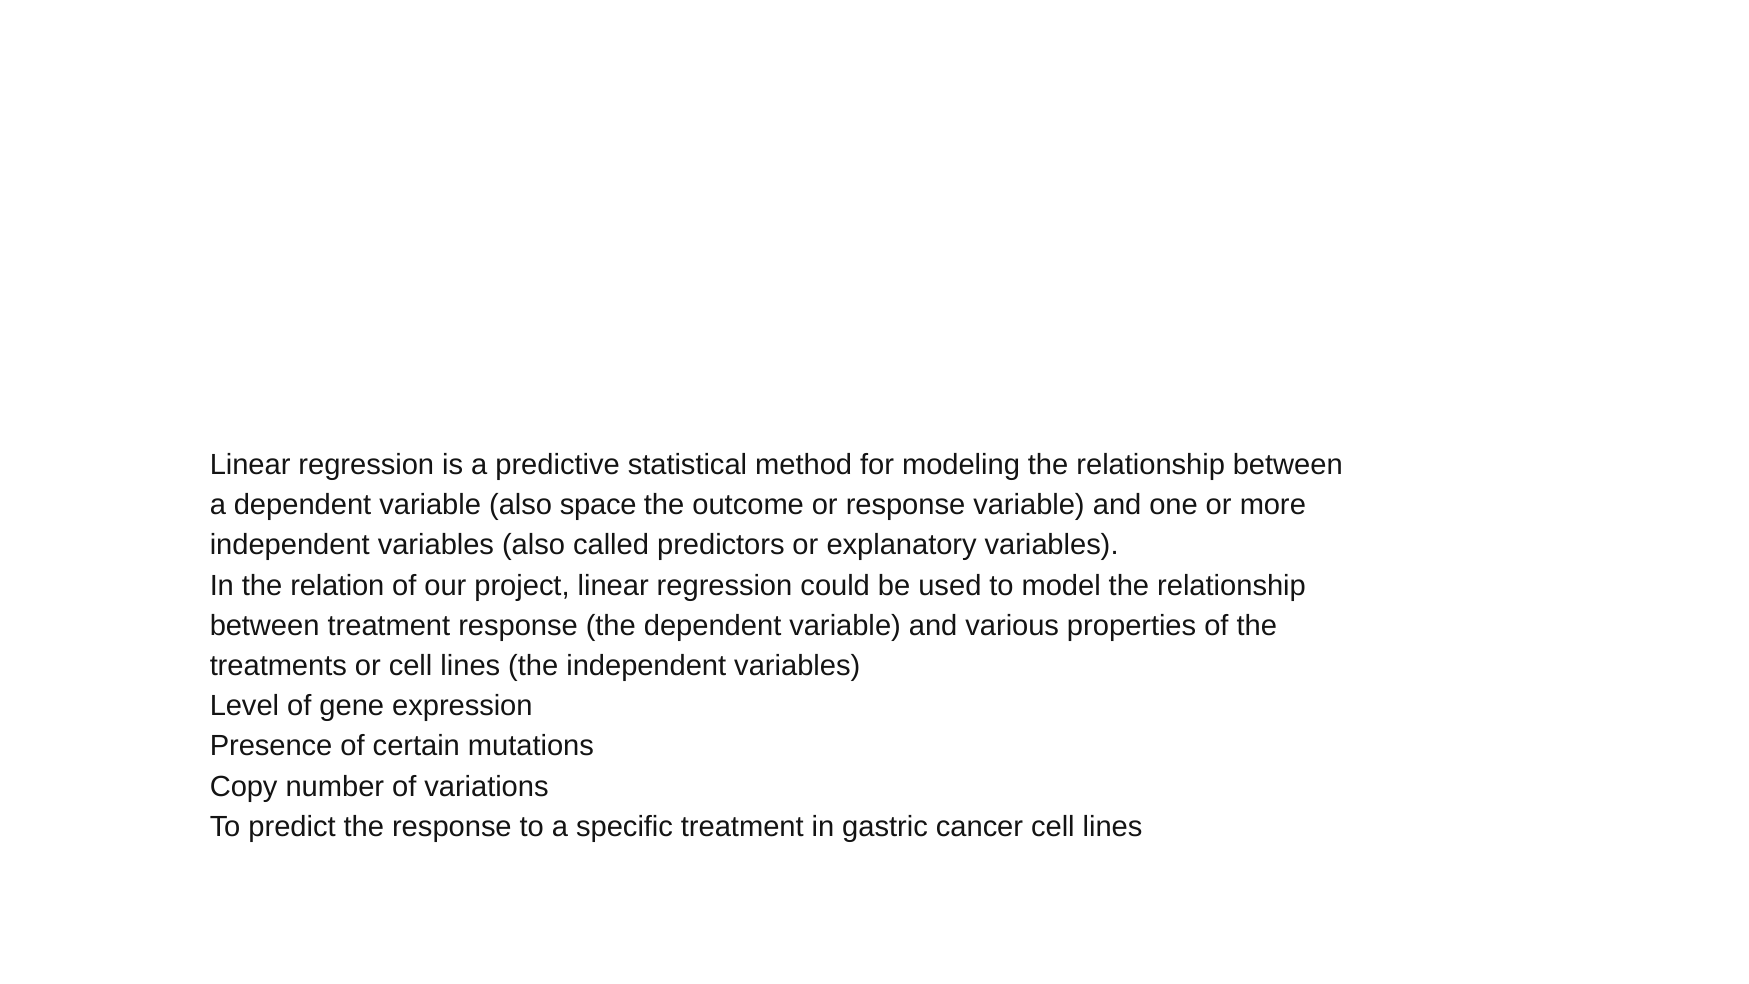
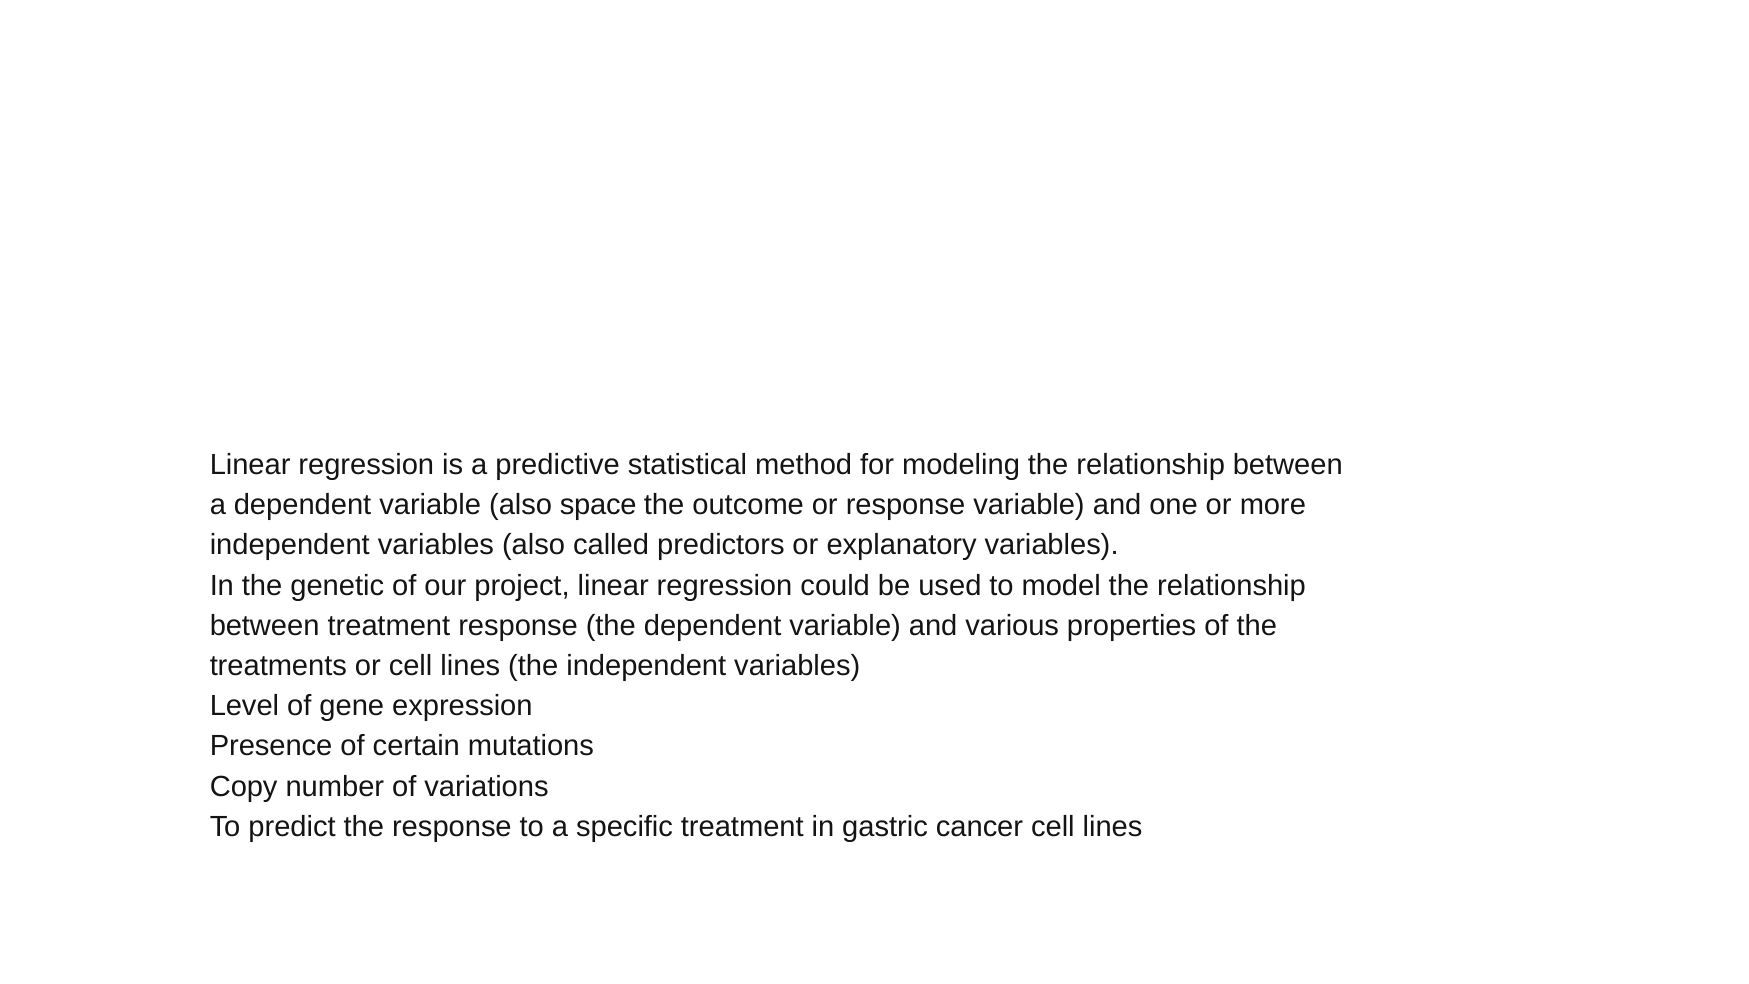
relation: relation -> genetic
